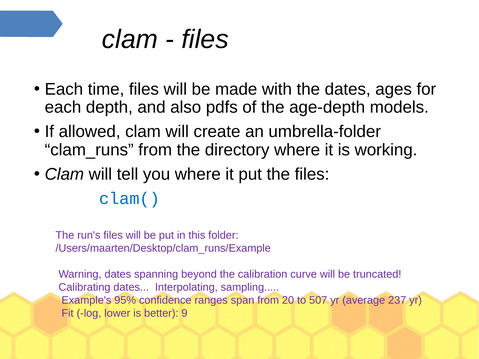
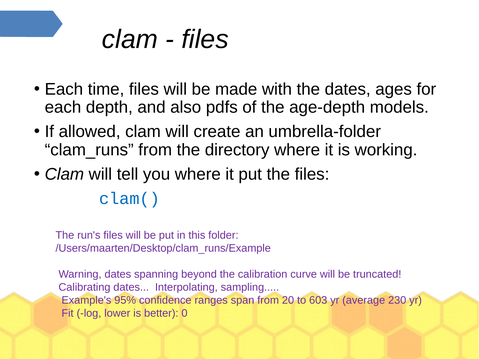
507: 507 -> 603
237: 237 -> 230
9: 9 -> 0
